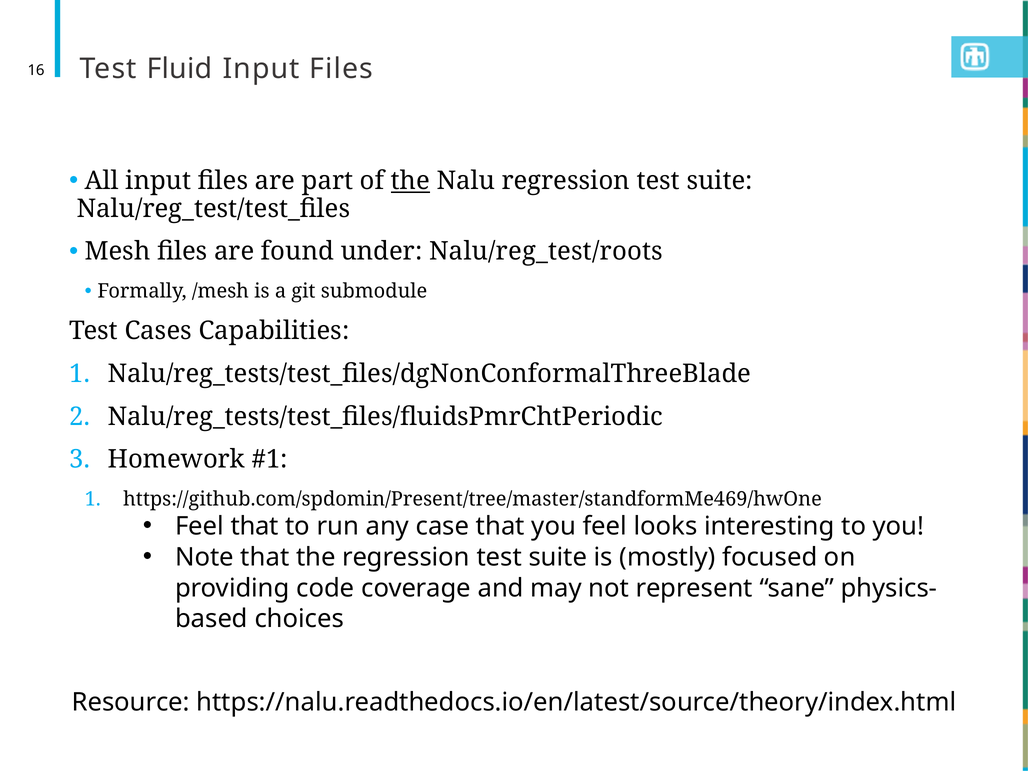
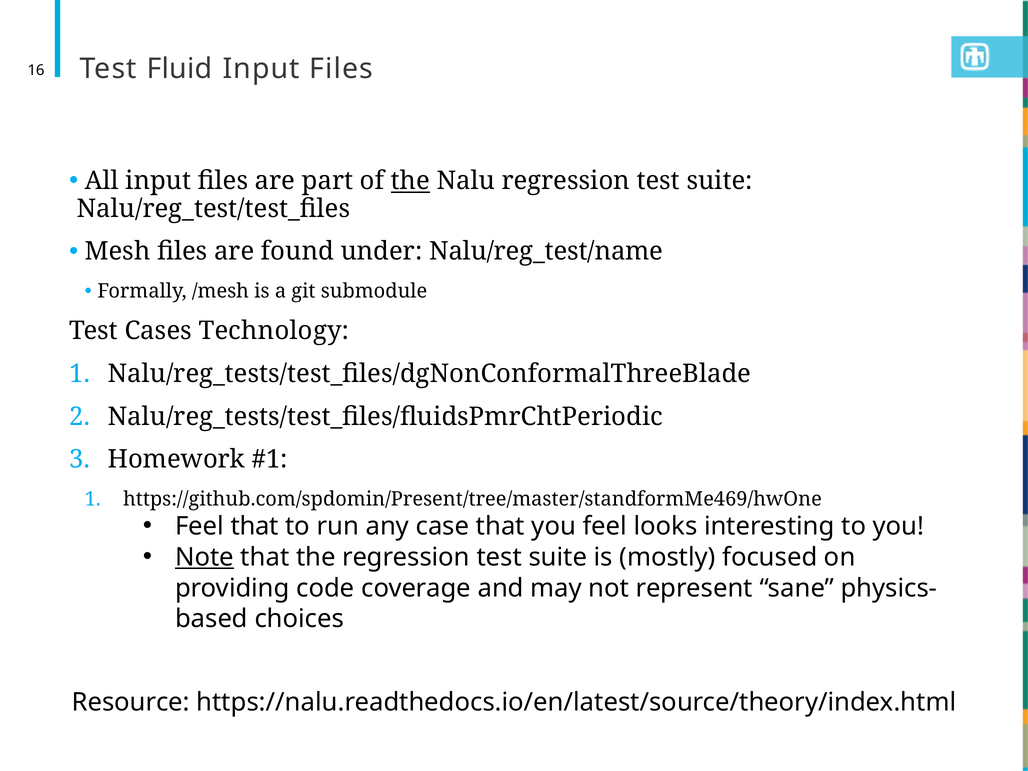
Nalu/reg_test/roots: Nalu/reg_test/roots -> Nalu/reg_test/name
Capabilities: Capabilities -> Technology
Note underline: none -> present
